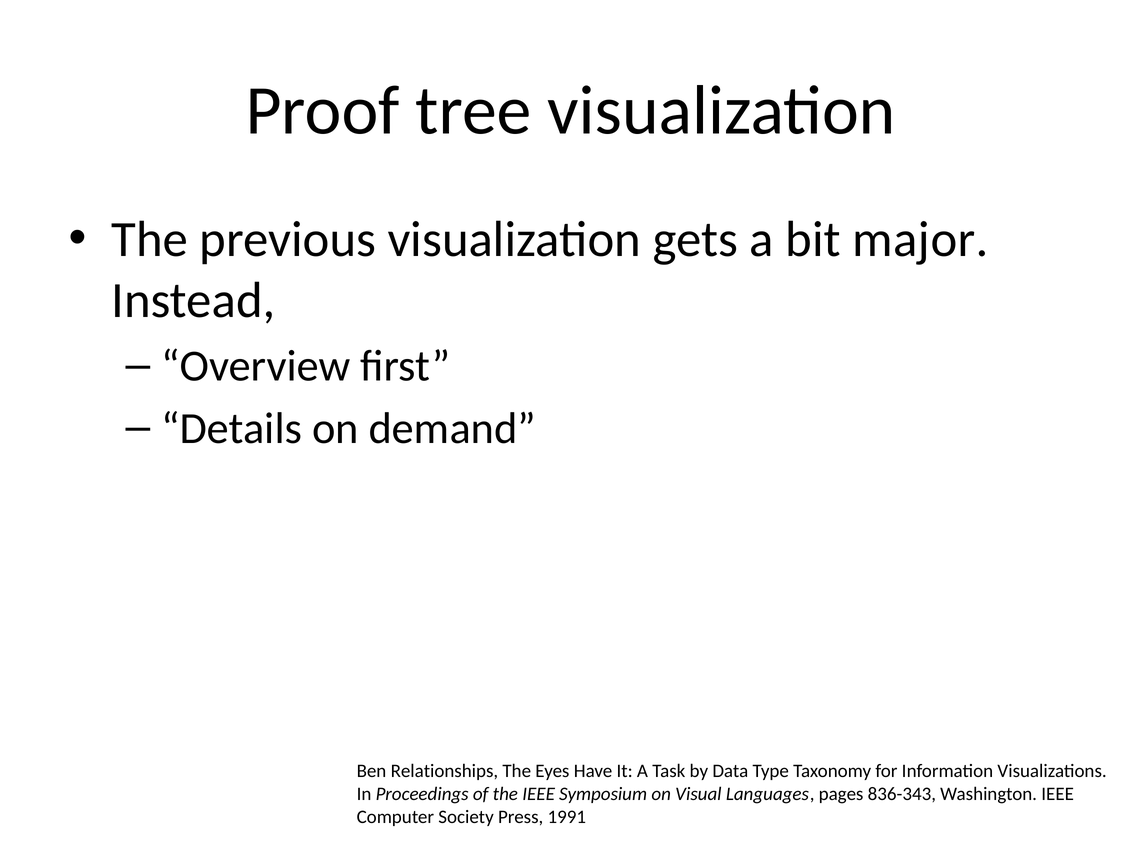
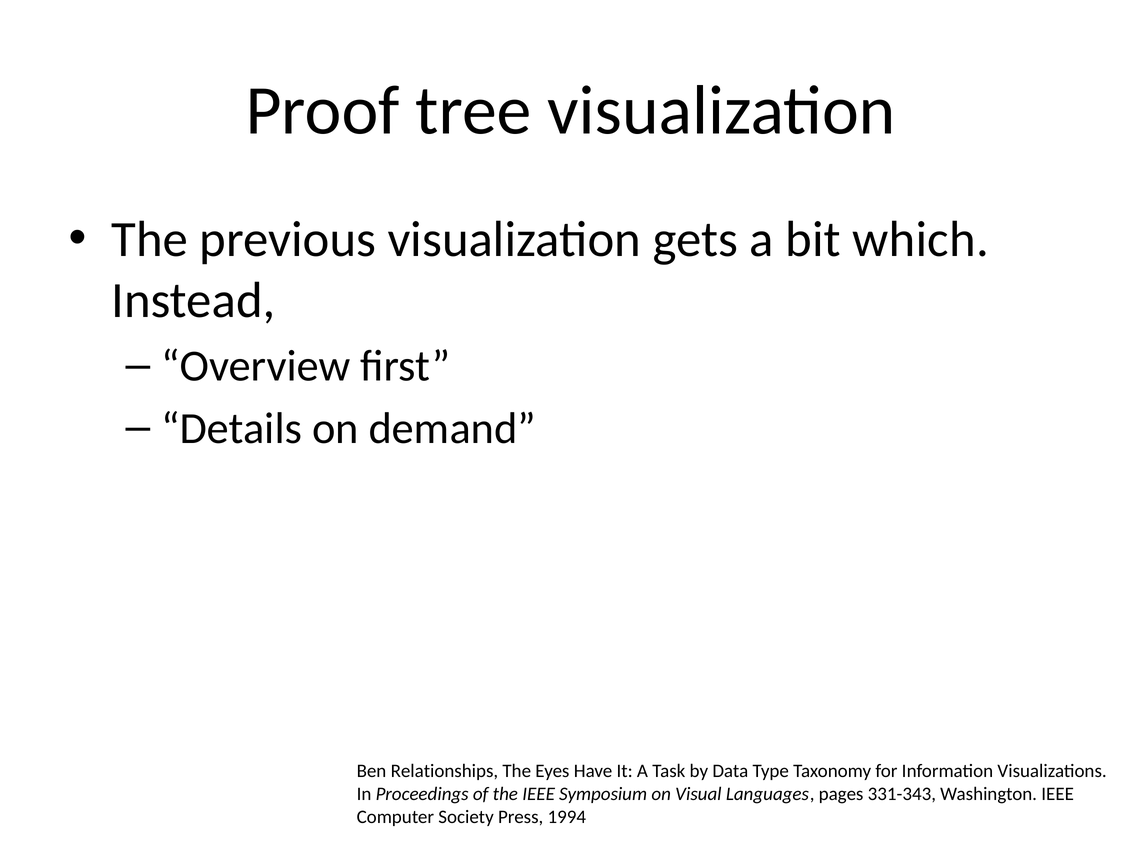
major: major -> which
836-343: 836-343 -> 331-343
1991: 1991 -> 1994
